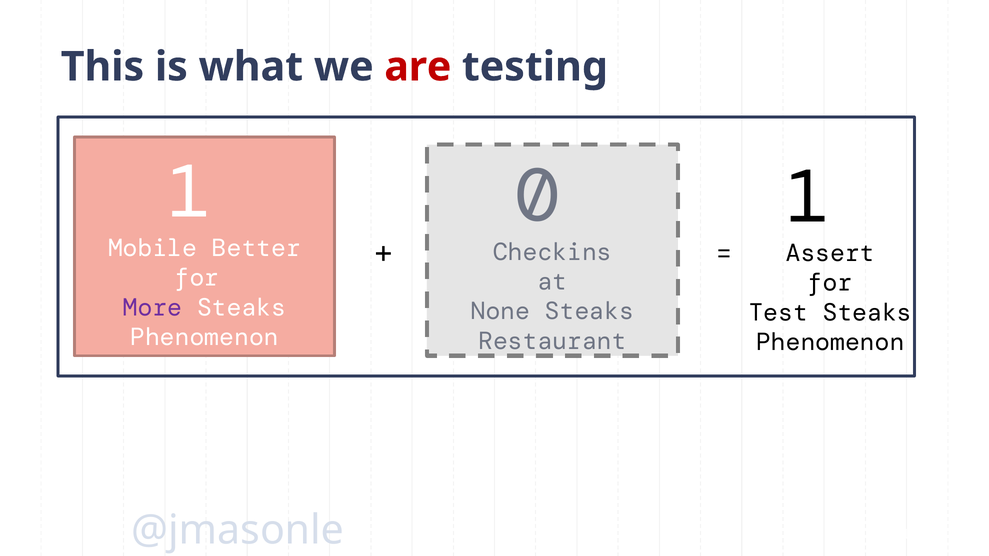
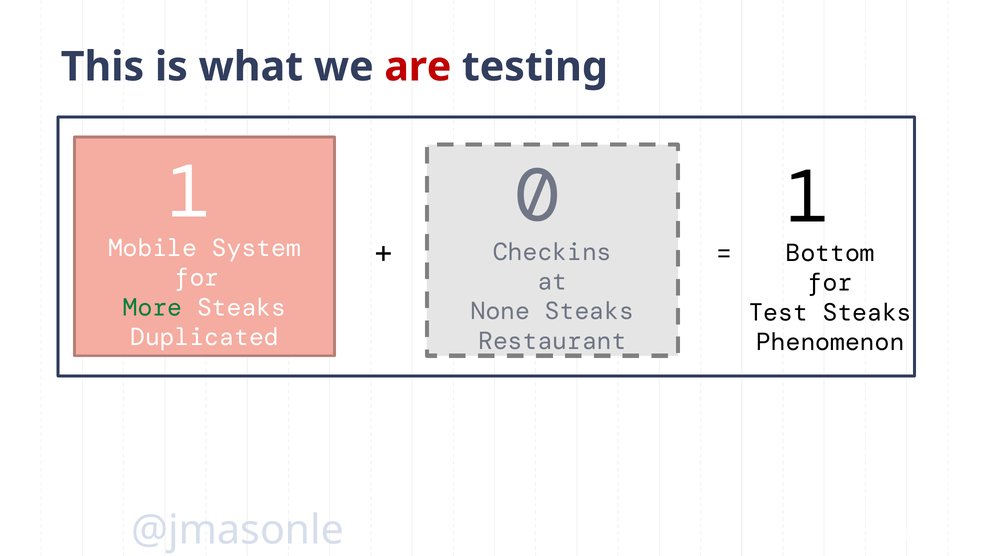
Better: Better -> System
Assert: Assert -> Bottom
More colour: purple -> green
Phenomenon at (204, 337): Phenomenon -> Duplicated
